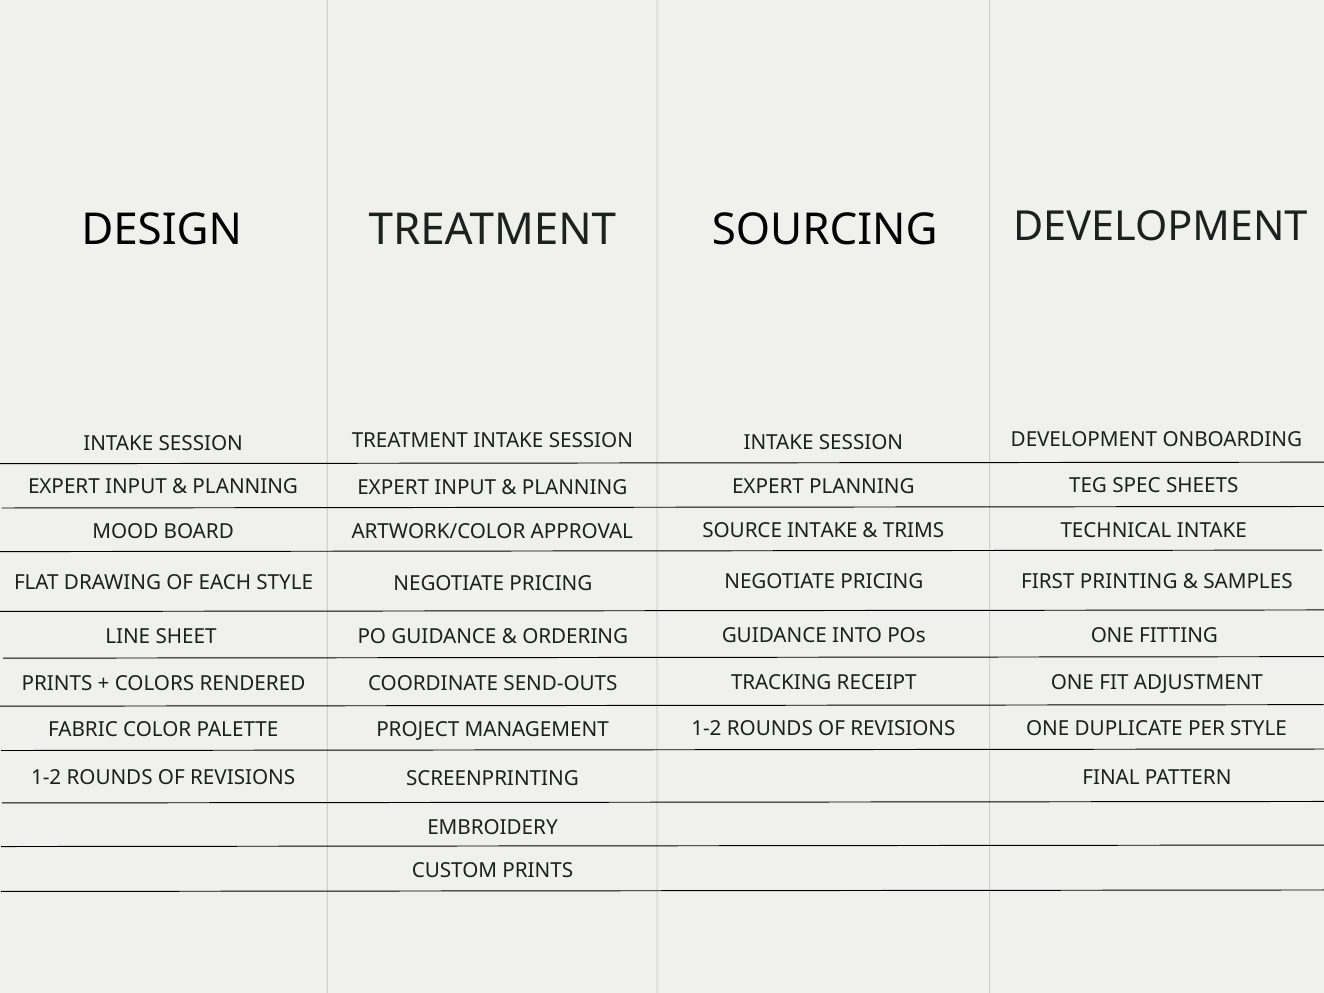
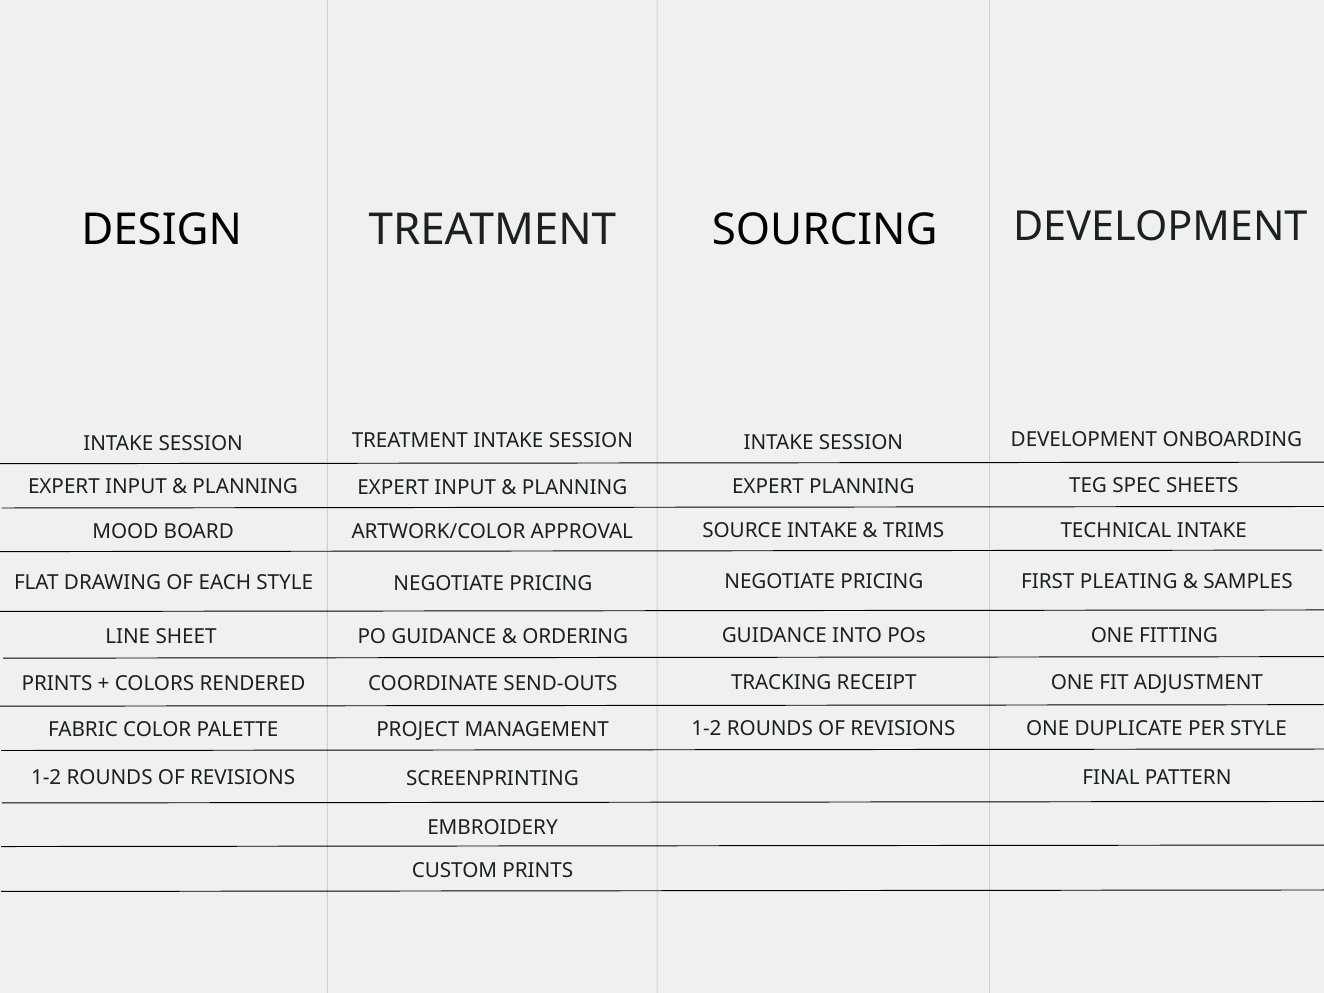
PRINTING: PRINTING -> PLEATING
